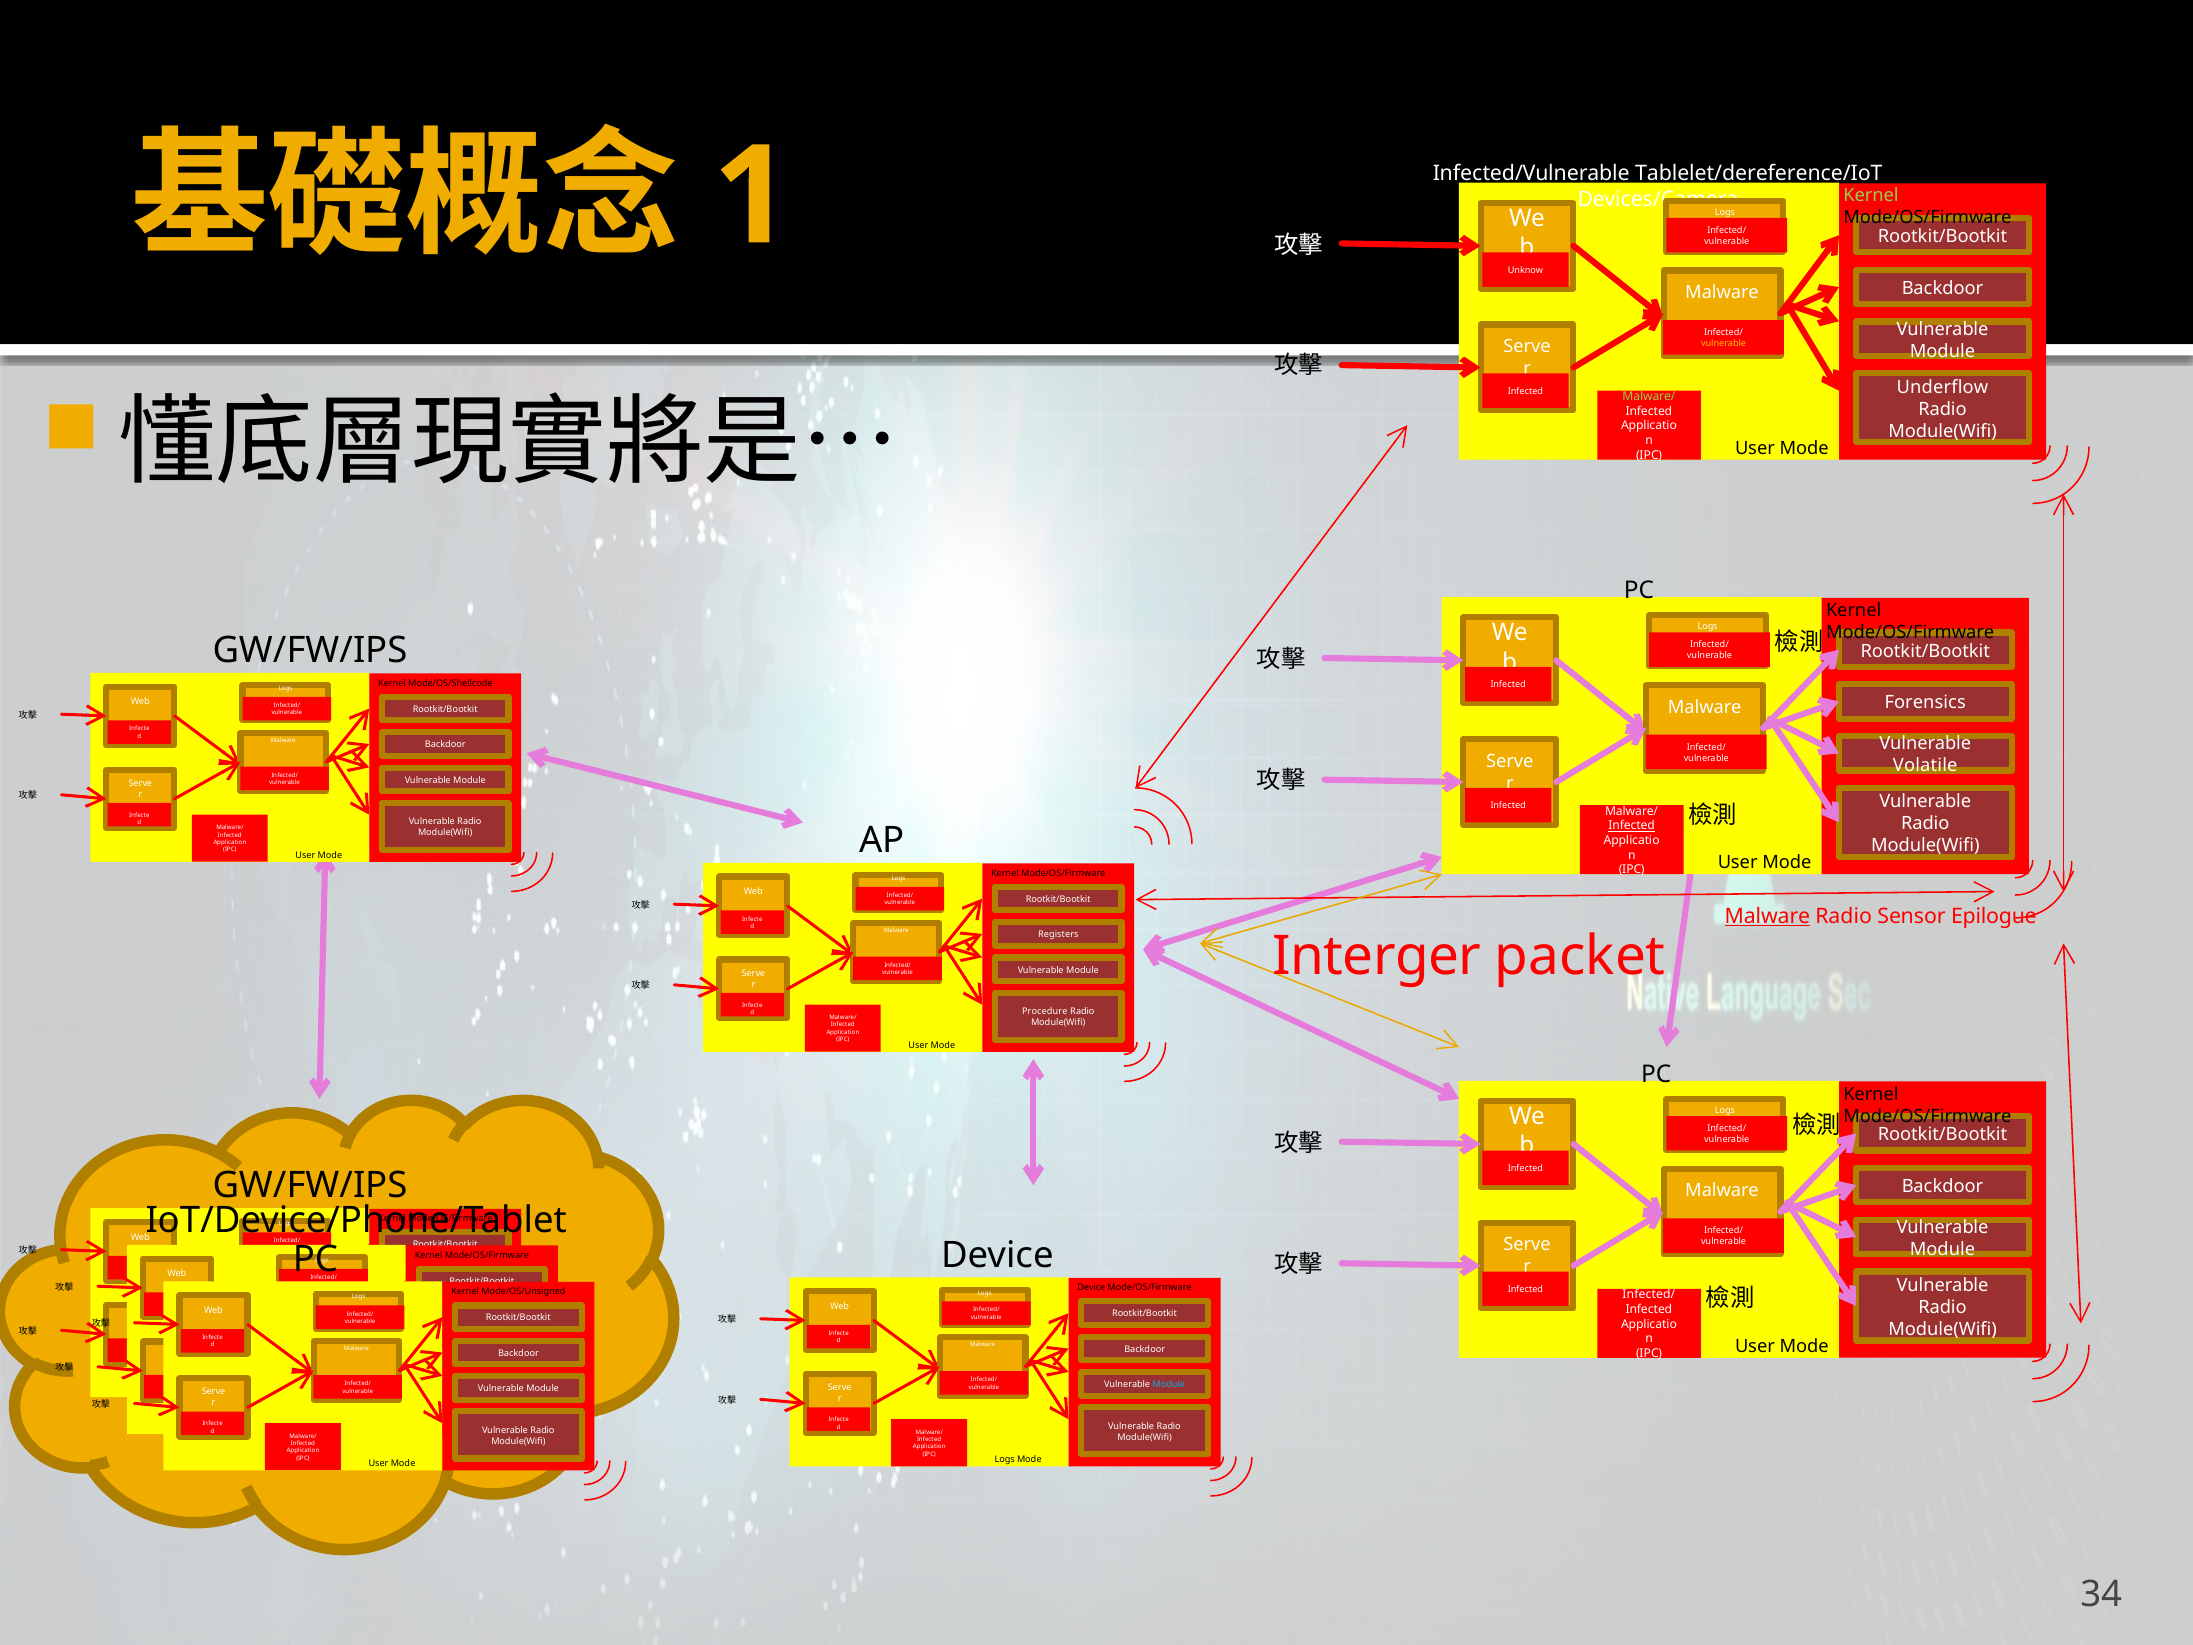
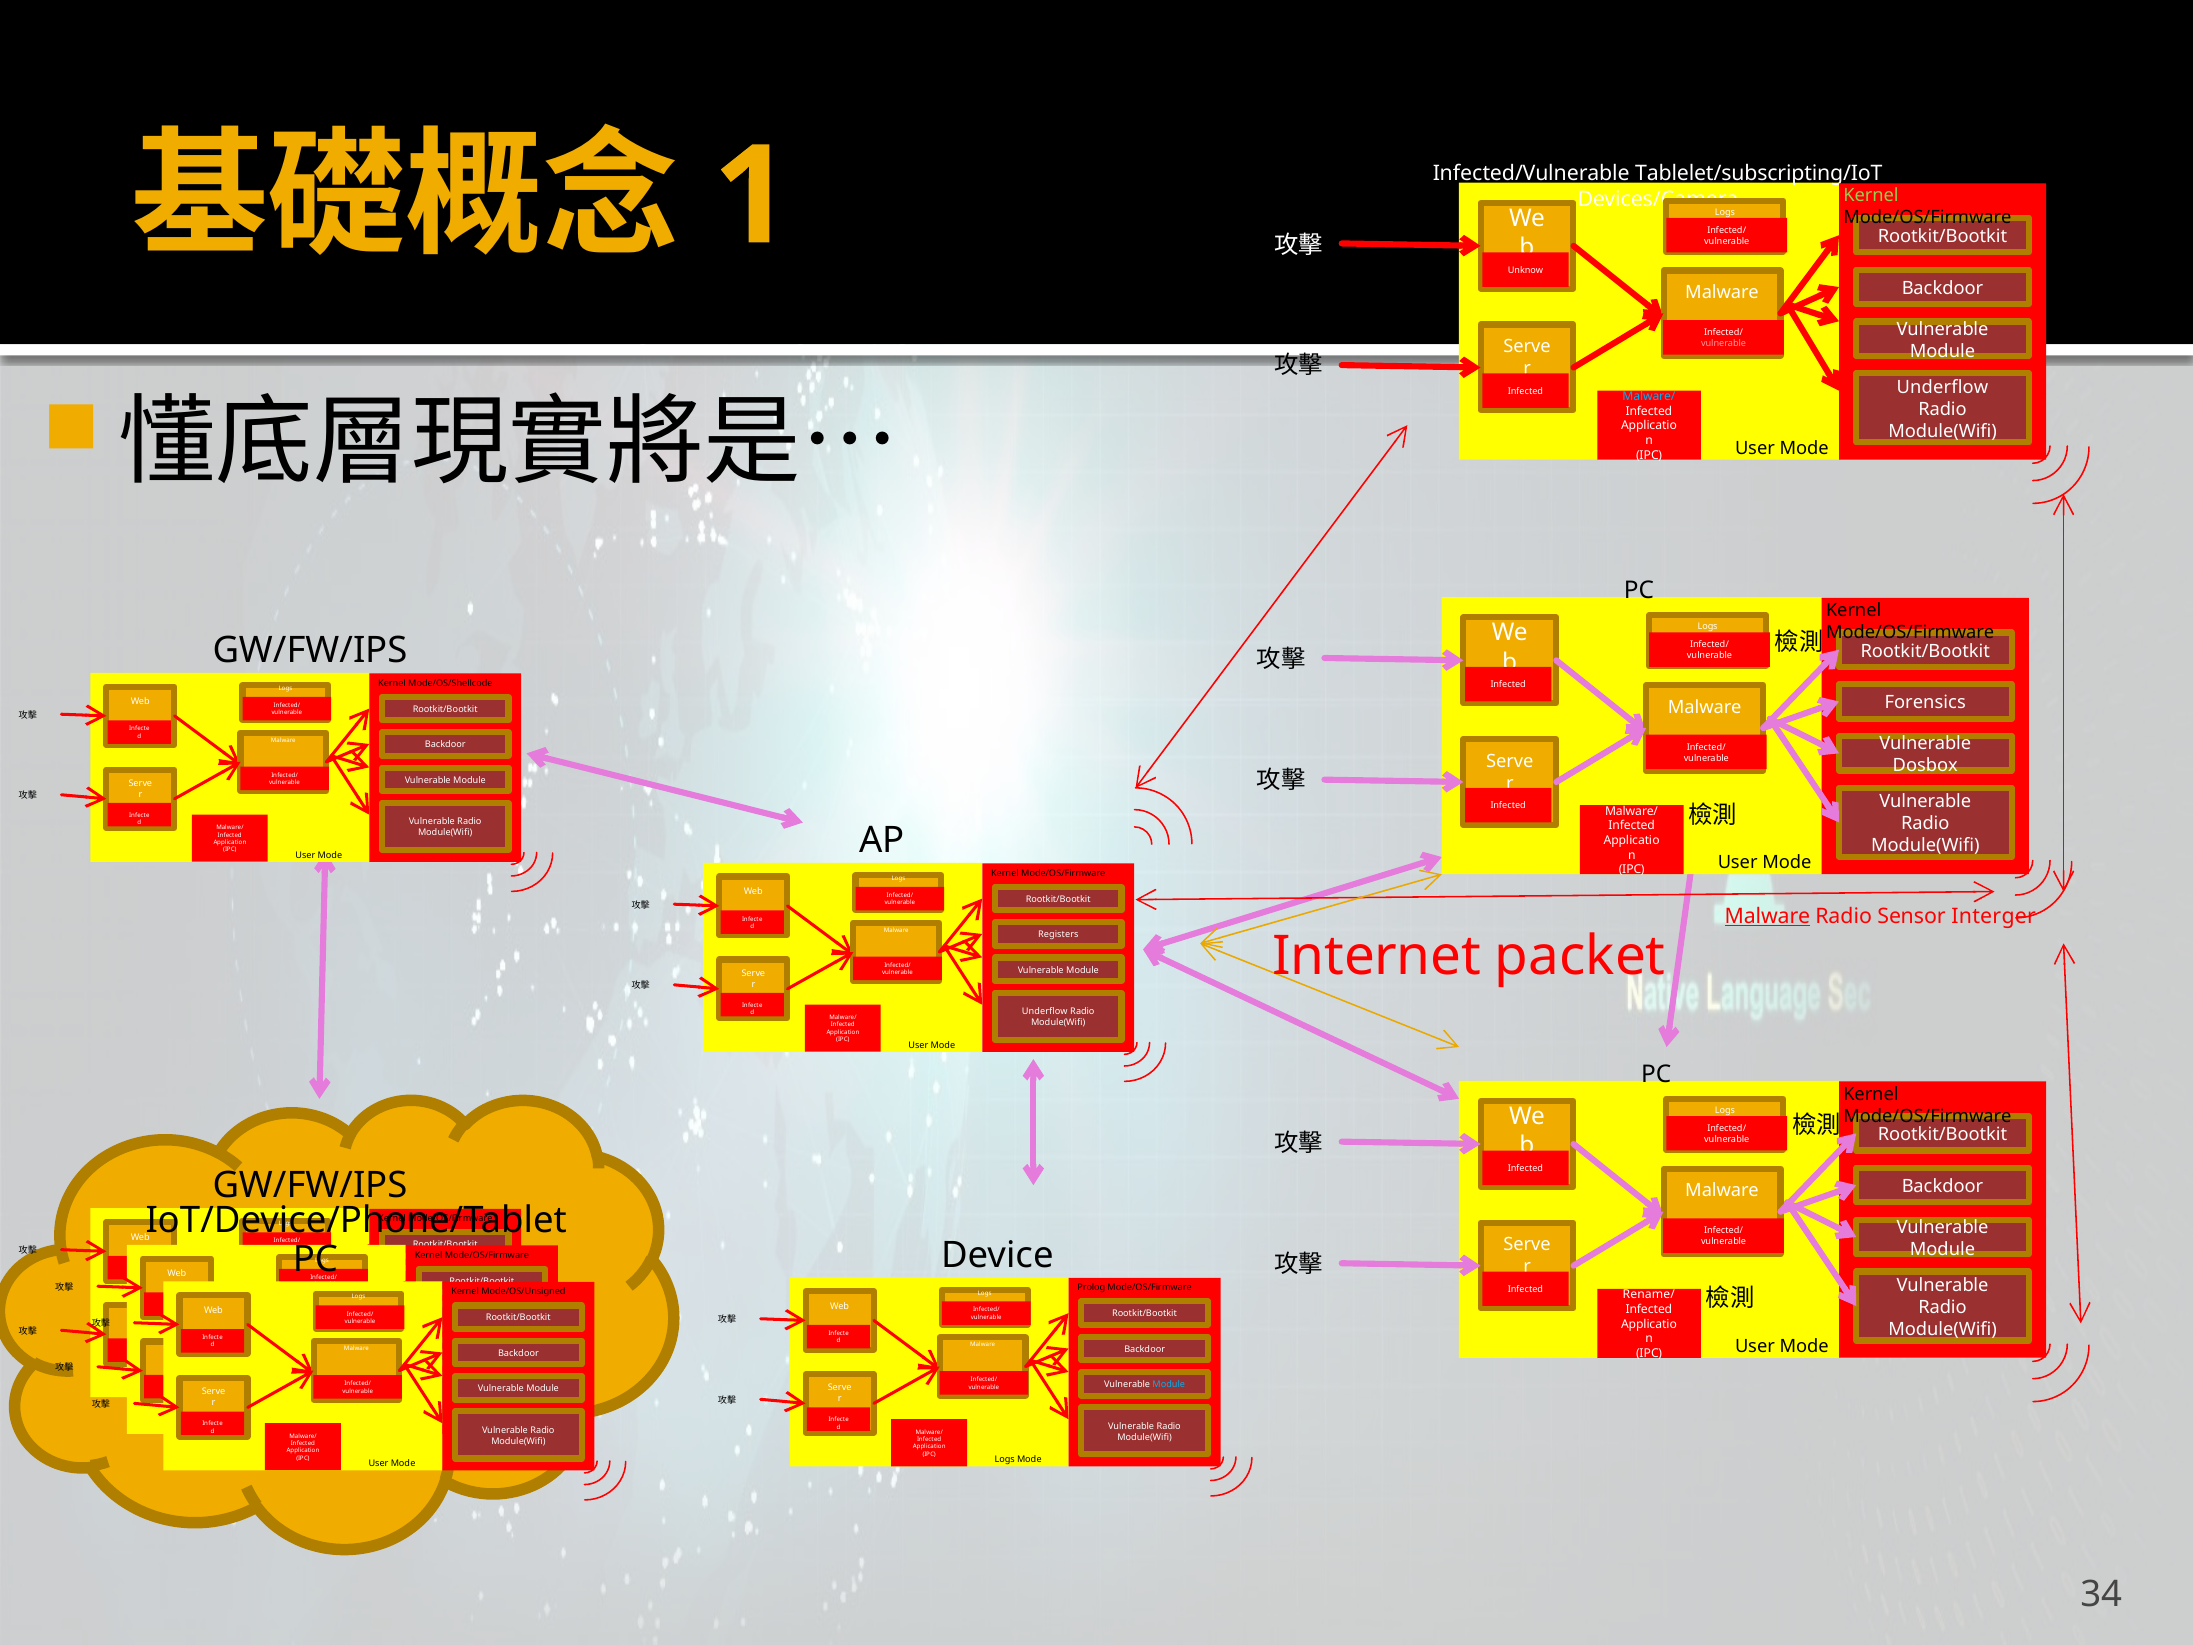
Tablelet/dereference/IoT: Tablelet/dereference/IoT -> Tablelet/subscripting/IoT
vulnerable at (1724, 344) colour: yellow -> pink
Malware/ at (1649, 397) colour: light green -> light blue
Volatile: Volatile -> Dosbox
Infected at (1632, 826) underline: present -> none
Epilogue: Epilogue -> Interger
Interger: Interger -> Internet
Procedure at (1045, 1011): Procedure -> Underflow
Device at (1091, 1287): Device -> Prolog
Infected/ at (1649, 1295): Infected/ -> Rename/
